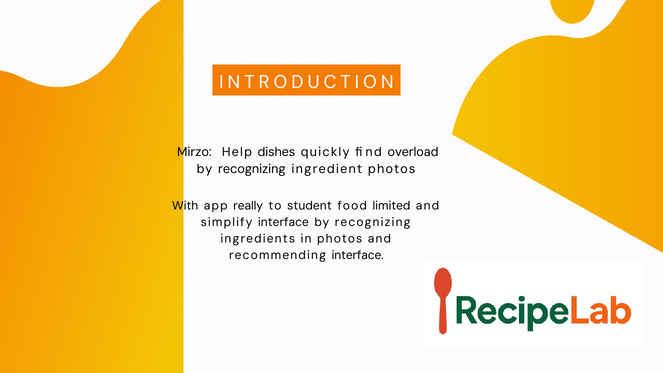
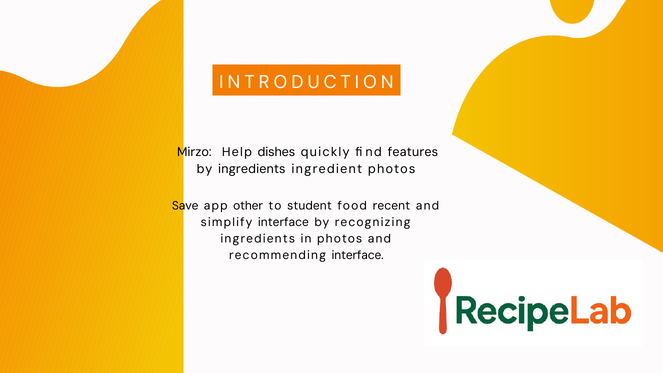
overload: overload -> features
recognizing at (252, 169): recognizing -> ingredients
With: With -> Save
really: really -> other
limited: limited -> recent
